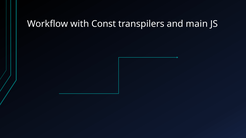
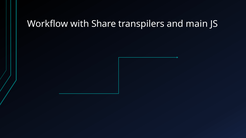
Const: Const -> Share
